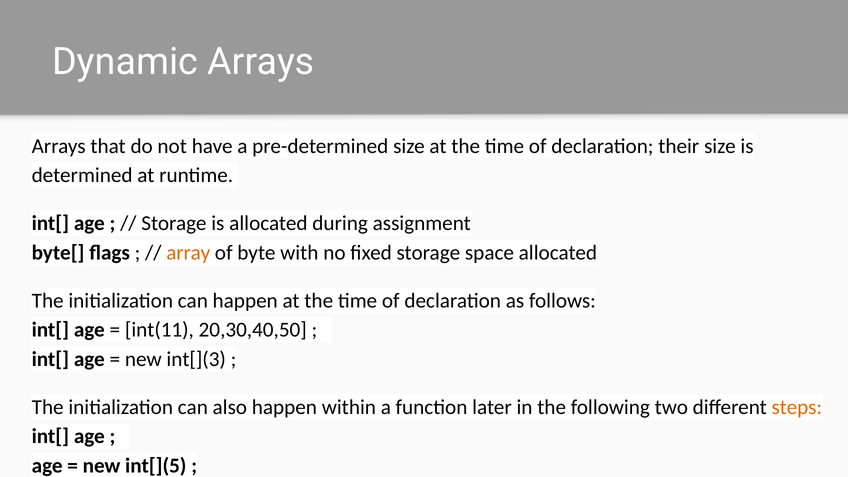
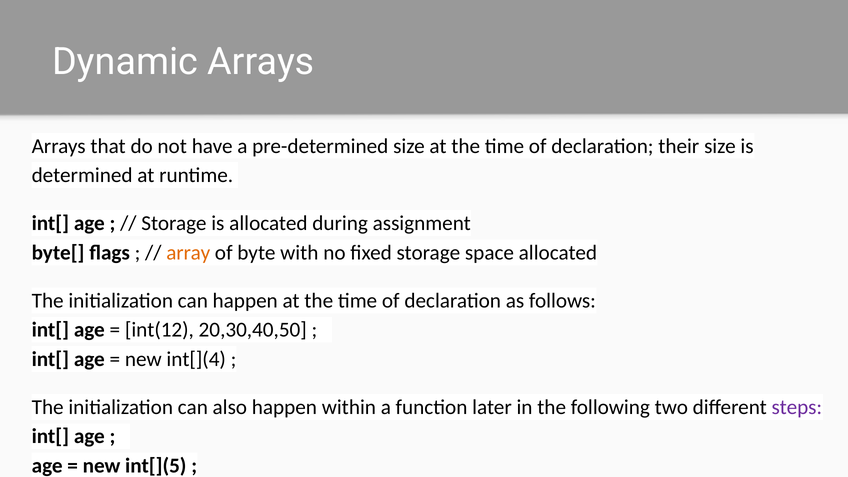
int(11: int(11 -> int(12
int[](3: int[](3 -> int[](4
steps colour: orange -> purple
